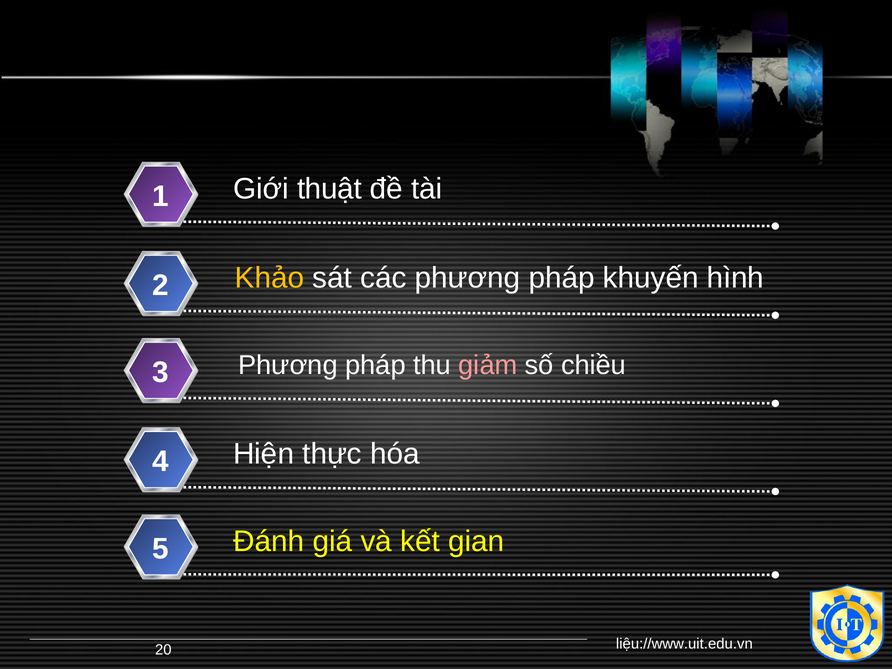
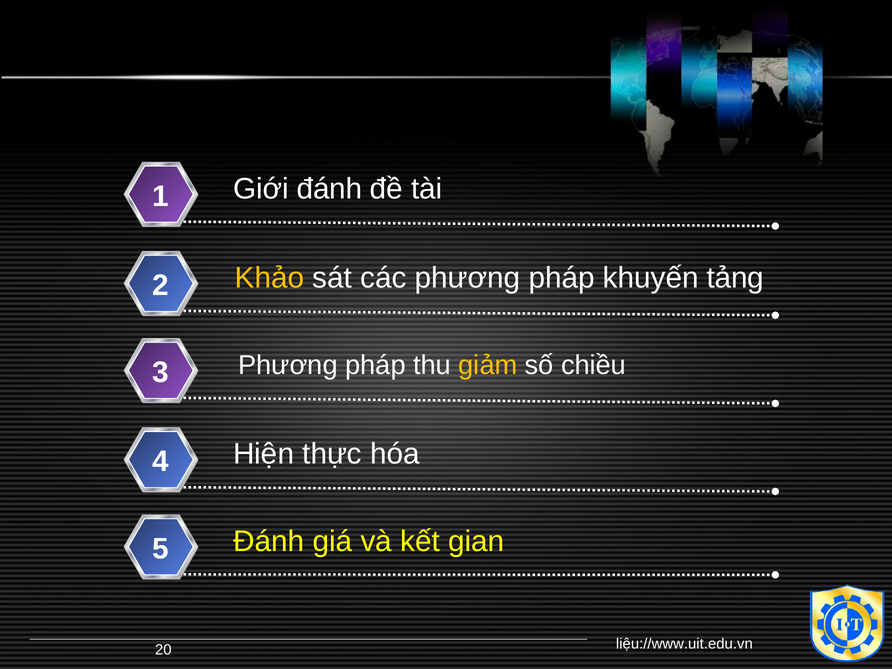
Giới thuật: thuật -> đánh
hình: hình -> tảng
giảm colour: pink -> yellow
